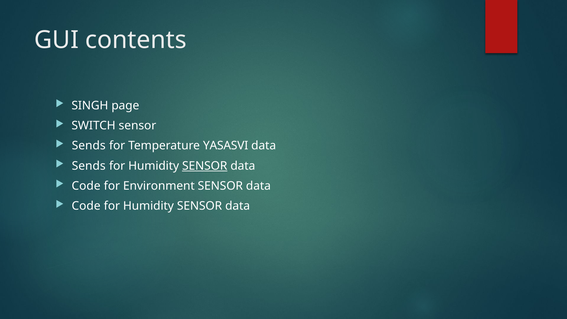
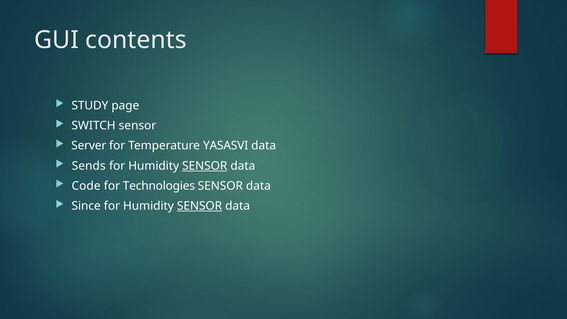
SINGH: SINGH -> STUDY
Sends at (89, 146): Sends -> Server
Environment: Environment -> Technologies
Code at (86, 206): Code -> Since
SENSOR at (200, 206) underline: none -> present
